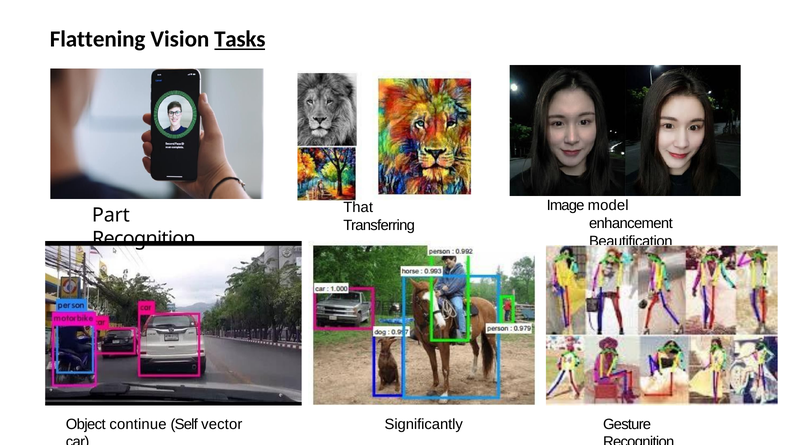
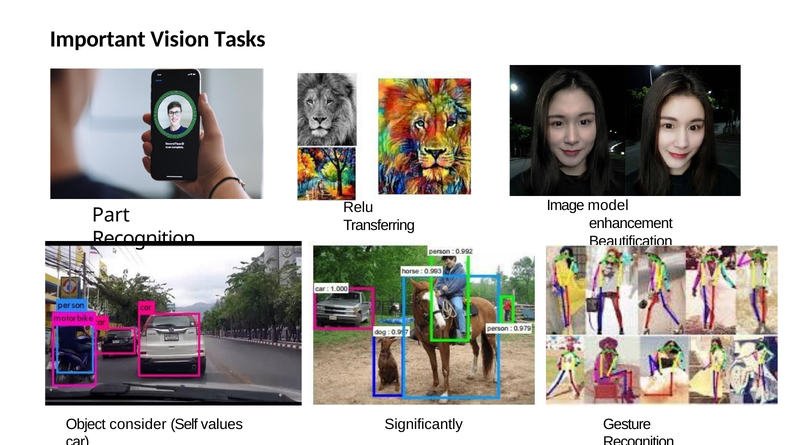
Flattening: Flattening -> Important
Tasks underline: present -> none
That: That -> Relu
continue: continue -> consider
vector: vector -> values
